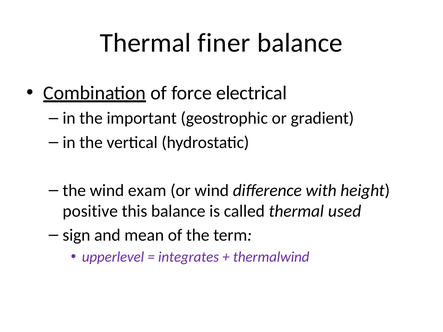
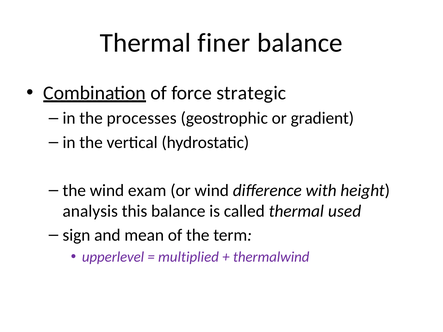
electrical: electrical -> strategic
important: important -> processes
positive: positive -> analysis
integrates: integrates -> multiplied
